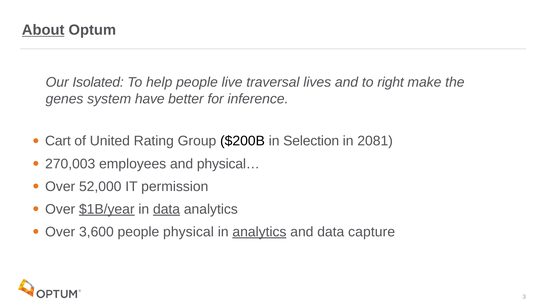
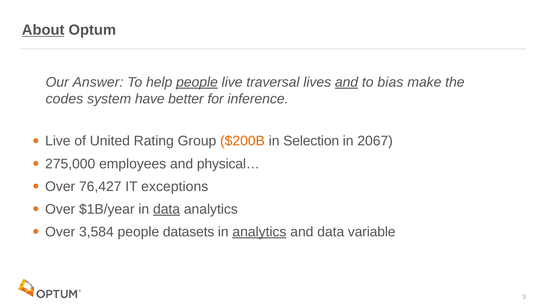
Isolated: Isolated -> Answer
people at (197, 82) underline: none -> present
and at (347, 82) underline: none -> present
right: right -> bias
genes: genes -> codes
Cart at (58, 141): Cart -> Live
$200B colour: black -> orange
2081: 2081 -> 2067
270,003: 270,003 -> 275,000
52,000: 52,000 -> 76,427
permission: permission -> exceptions
$1B/year underline: present -> none
3,600: 3,600 -> 3,584
physical: physical -> datasets
capture: capture -> variable
